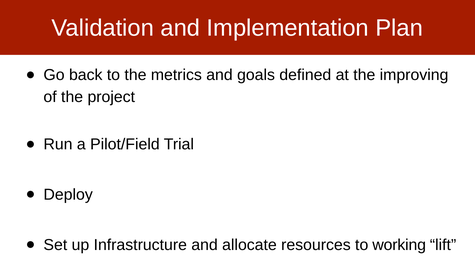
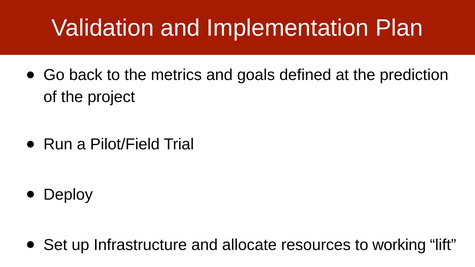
improving: improving -> prediction
